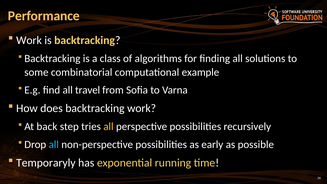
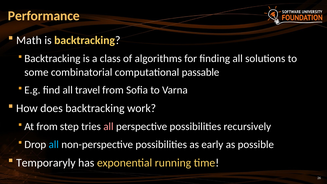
Work at (29, 40): Work -> Math
example: example -> passable
At back: back -> from
all at (108, 127) colour: yellow -> pink
